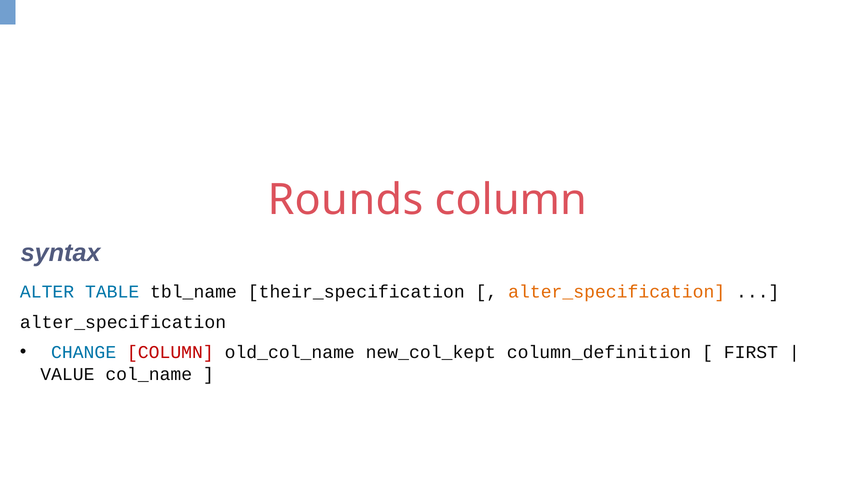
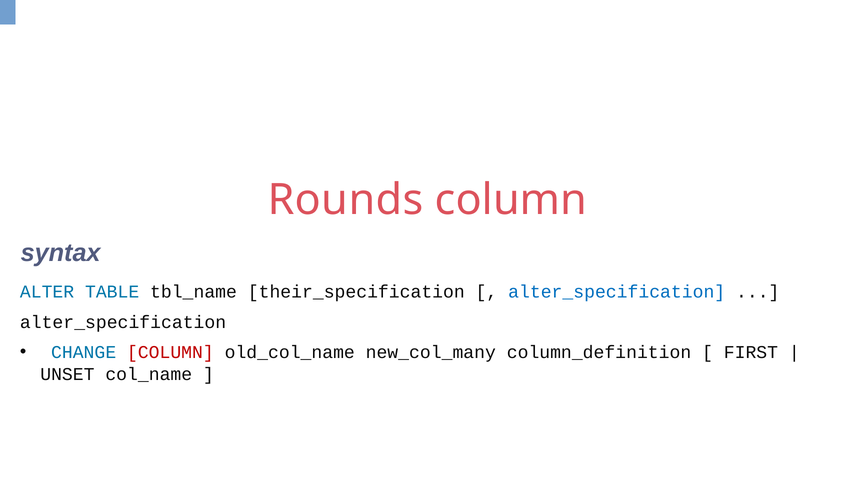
alter_specification at (617, 292) colour: orange -> blue
new_col_kept: new_col_kept -> new_col_many
VALUE: VALUE -> UNSET
